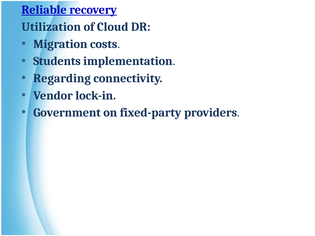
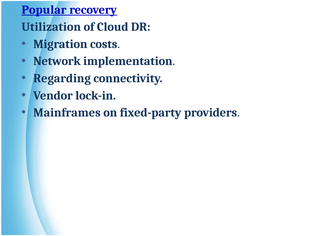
Reliable: Reliable -> Popular
Students: Students -> Network
Government: Government -> Mainframes
